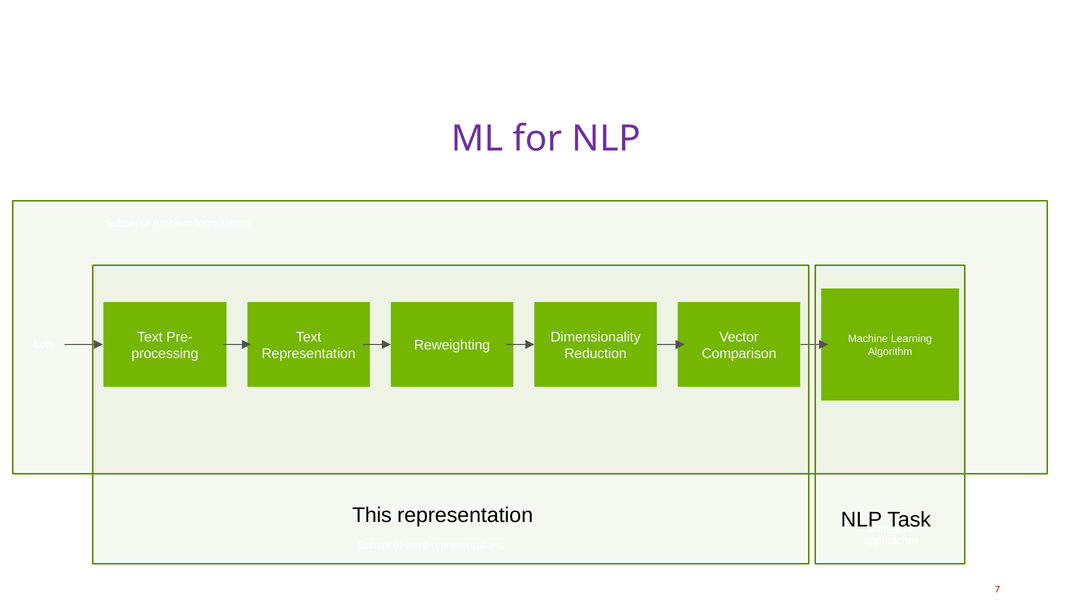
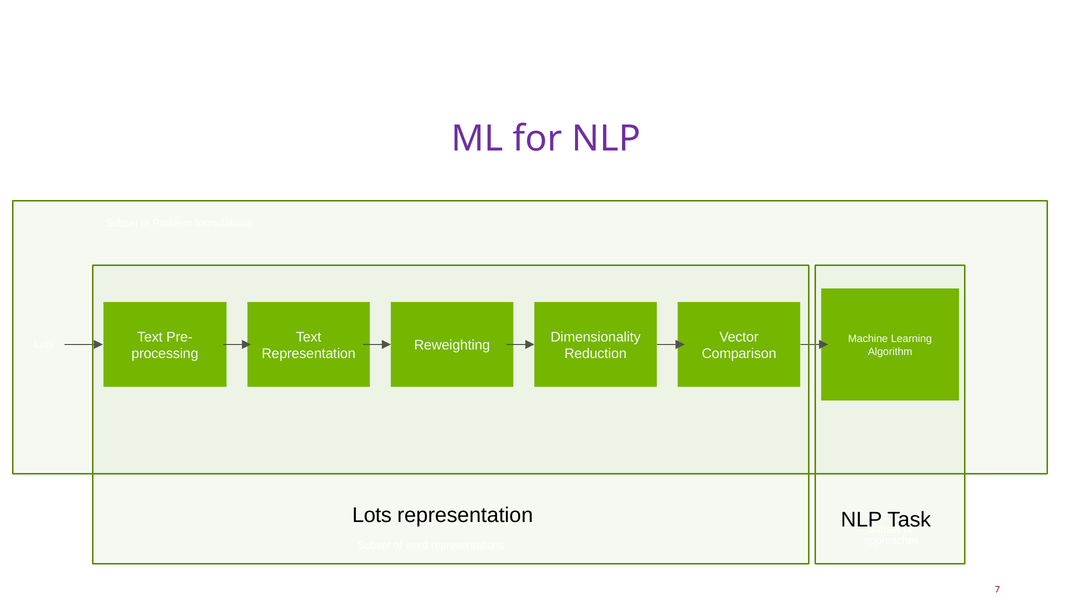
This at (372, 515): This -> Lots
